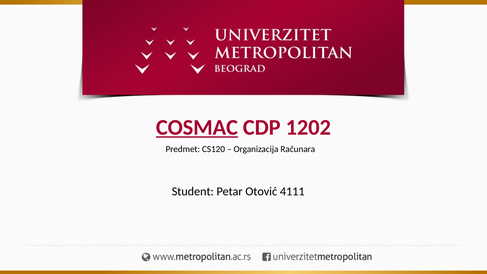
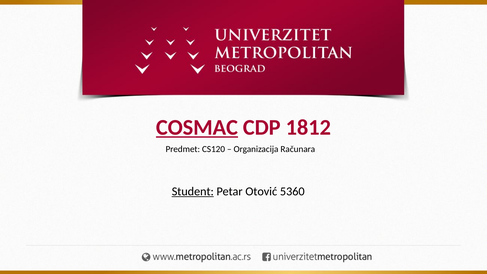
1202: 1202 -> 1812
Student underline: none -> present
4111: 4111 -> 5360
